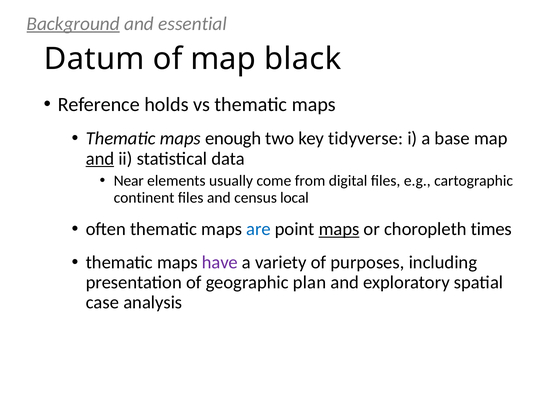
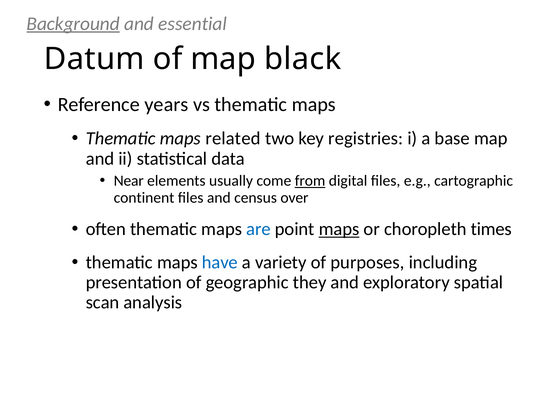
holds: holds -> years
enough: enough -> related
tidyverse: tidyverse -> registries
and at (100, 159) underline: present -> none
from underline: none -> present
local: local -> over
have colour: purple -> blue
plan: plan -> they
case: case -> scan
